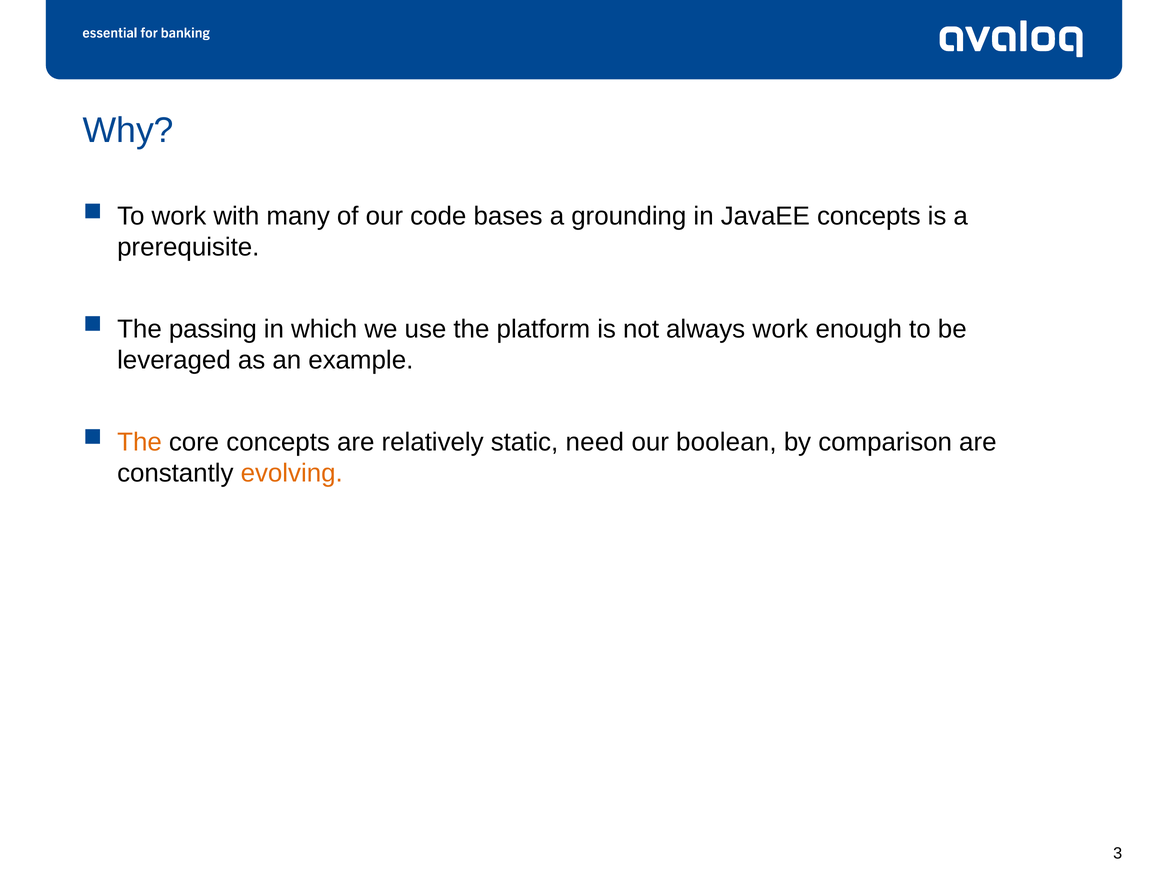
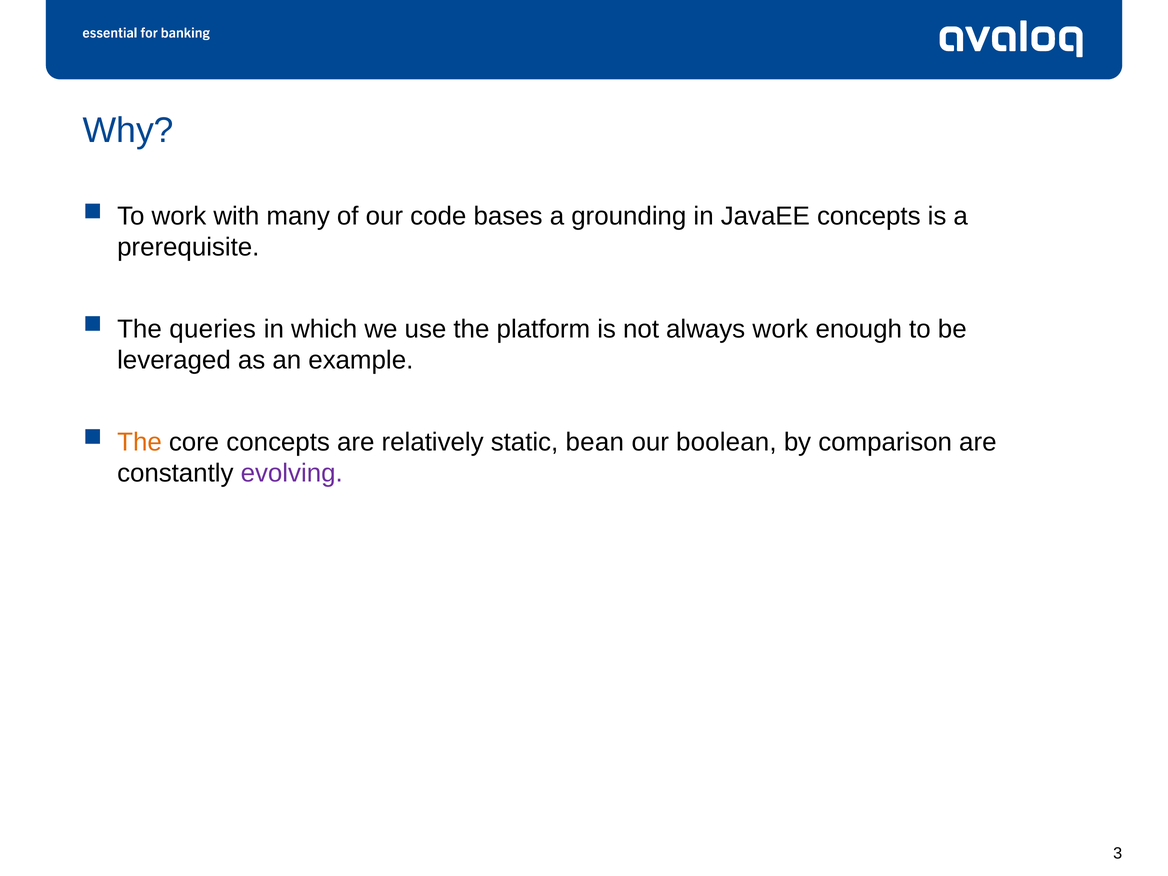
passing: passing -> queries
need: need -> bean
evolving colour: orange -> purple
